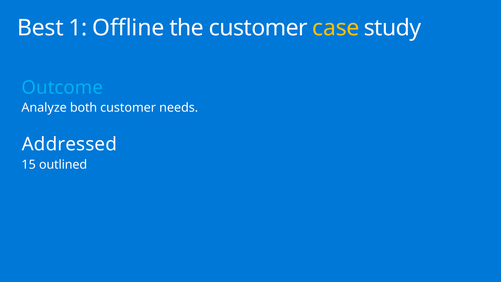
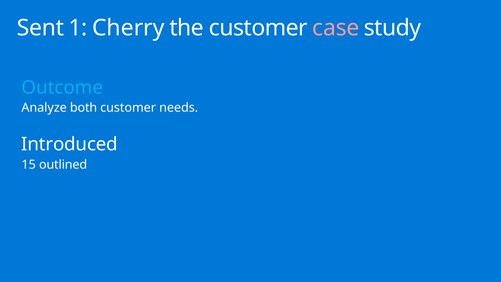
Best: Best -> Sent
Offline: Offline -> Cherry
case colour: yellow -> pink
Addressed: Addressed -> Introduced
